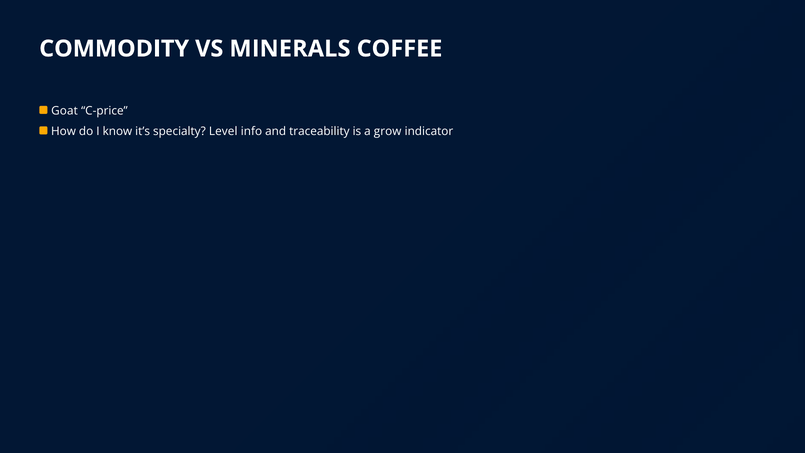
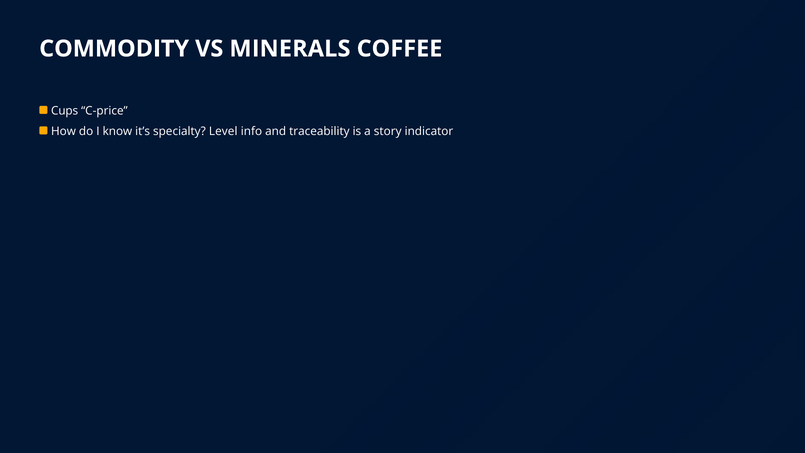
Goat: Goat -> Cups
grow: grow -> story
